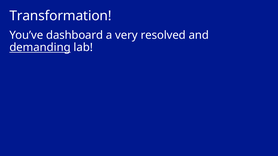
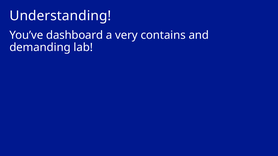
Transformation: Transformation -> Understanding
resolved: resolved -> contains
demanding underline: present -> none
